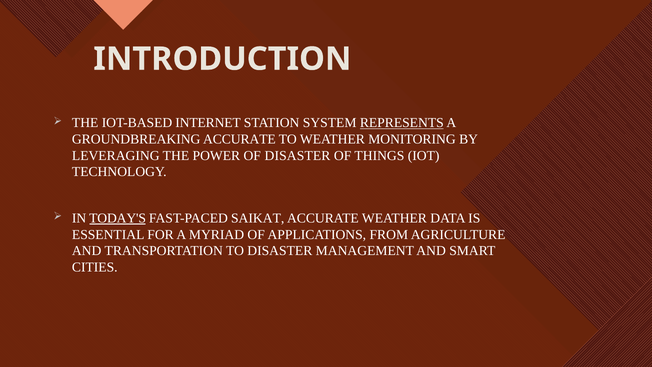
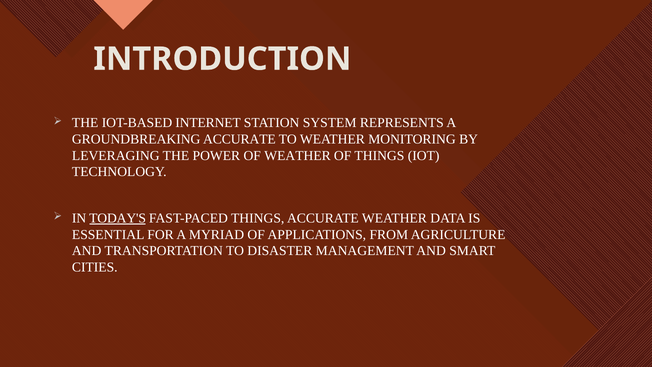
REPRESENTS underline: present -> none
OF DISASTER: DISASTER -> WEATHER
FAST-PACED SAIKAT: SAIKAT -> THINGS
